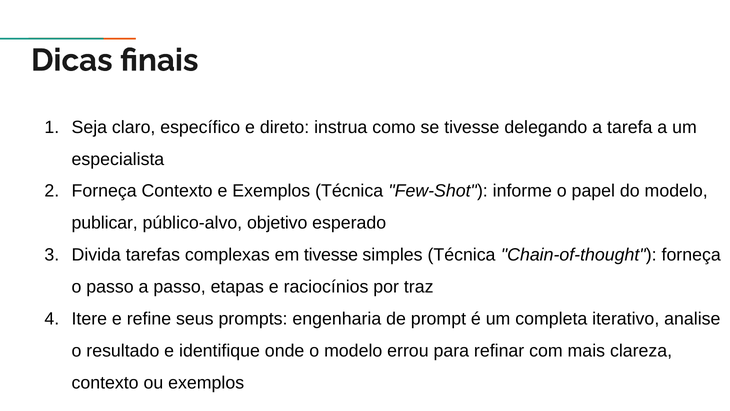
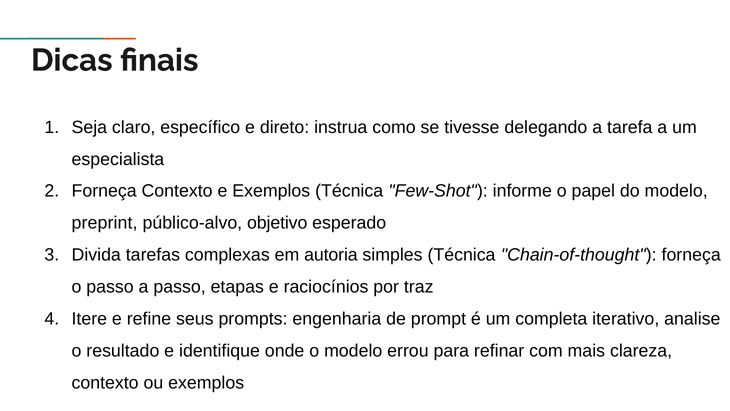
publicar: publicar -> preprint
em tivesse: tivesse -> autoria
